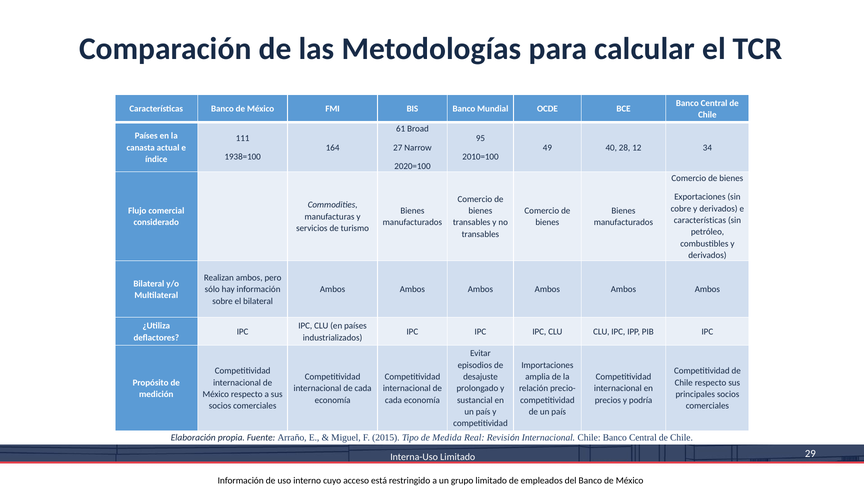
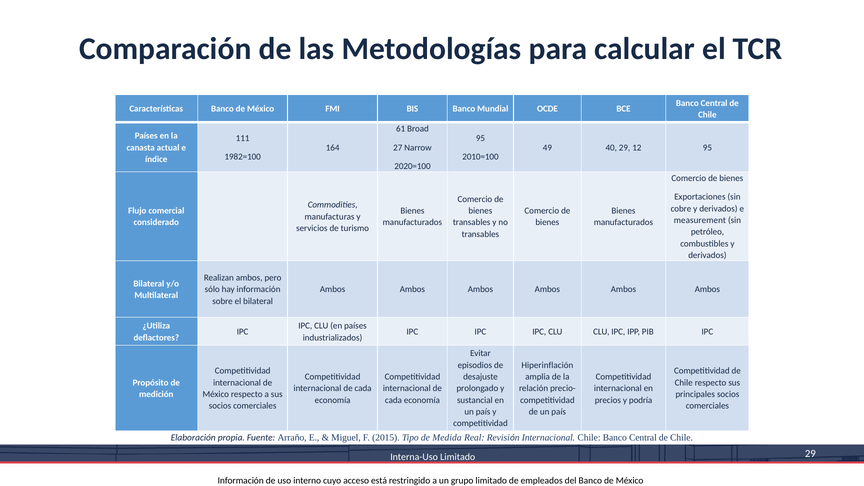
40 28: 28 -> 29
12 34: 34 -> 95
1938=100: 1938=100 -> 1982=100
características at (700, 220): características -> measurement
Importaciones: Importaciones -> Hiperinflación
